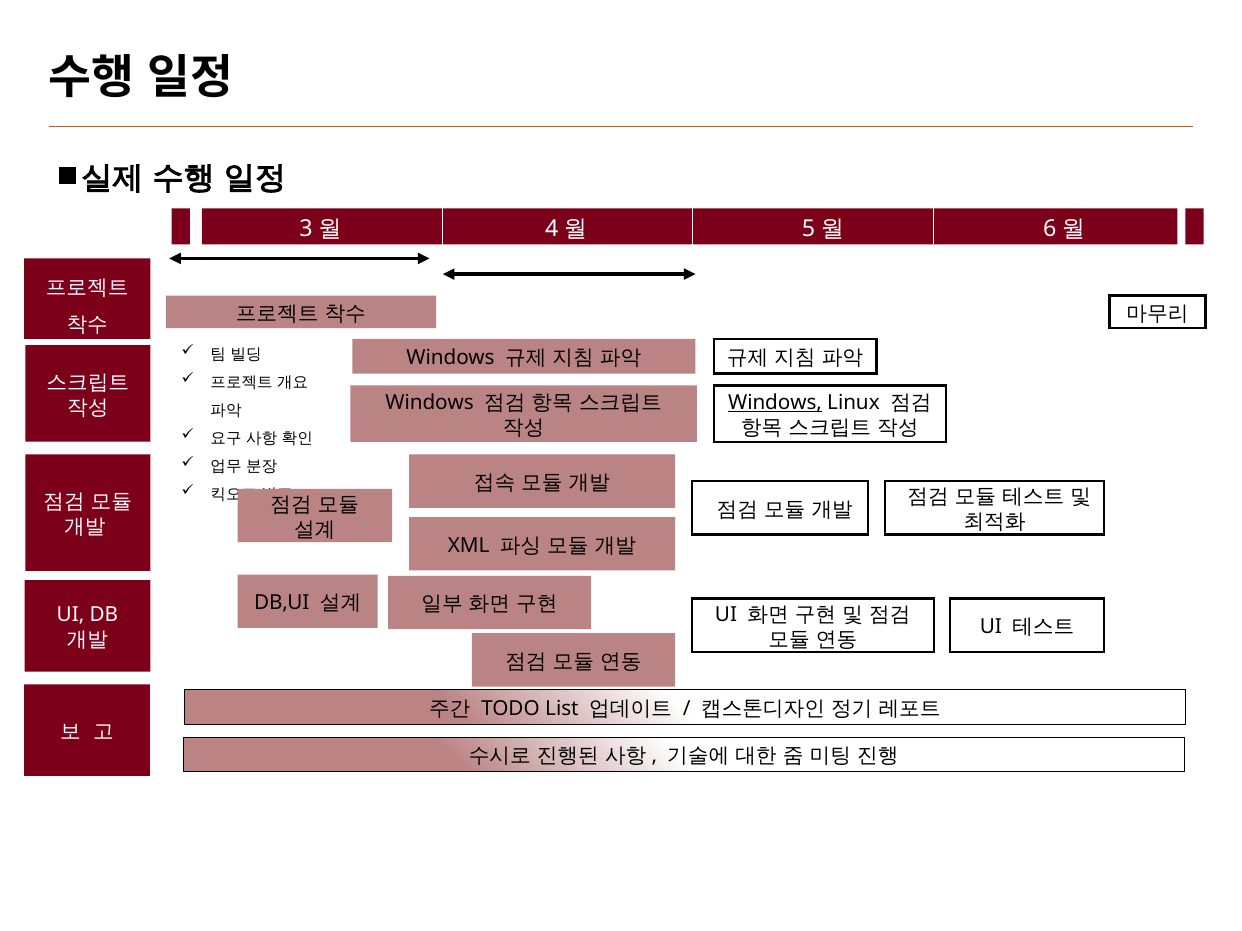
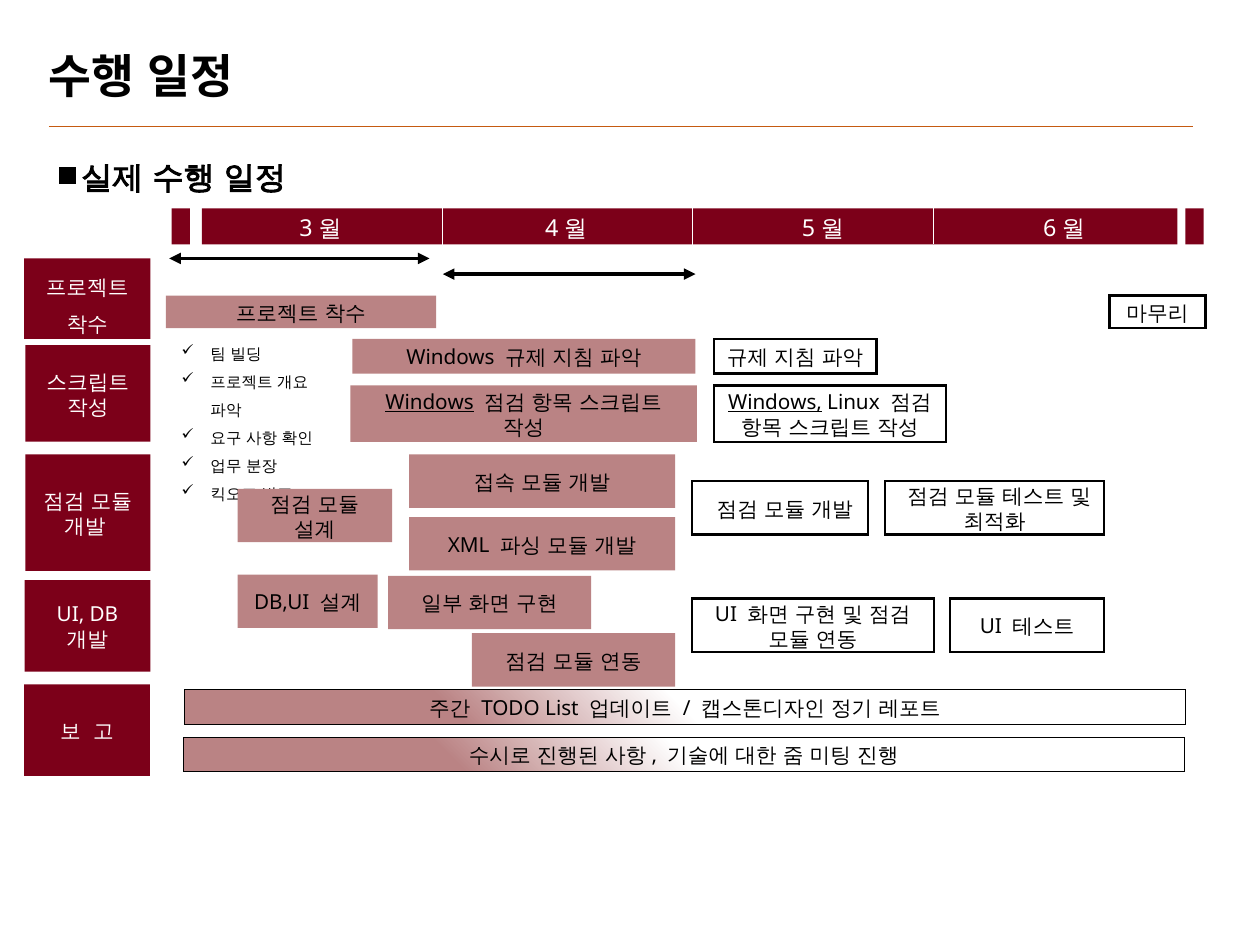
Windows at (430, 403) underline: none -> present
